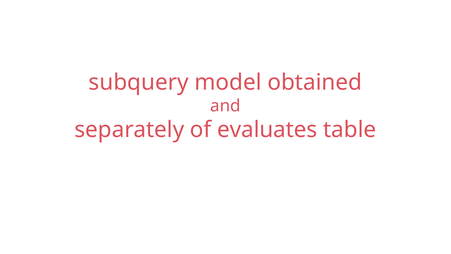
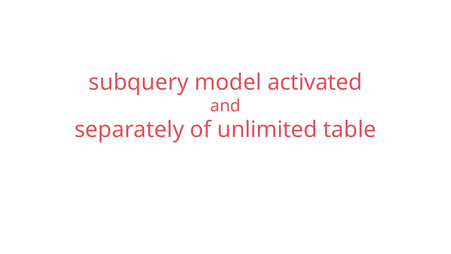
obtained: obtained -> activated
evaluates: evaluates -> unlimited
